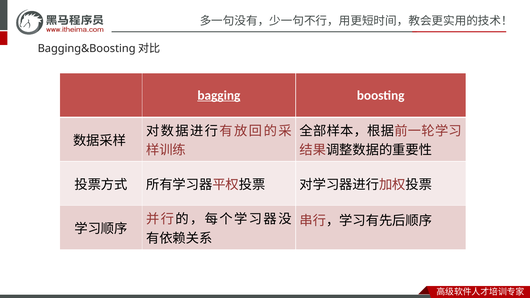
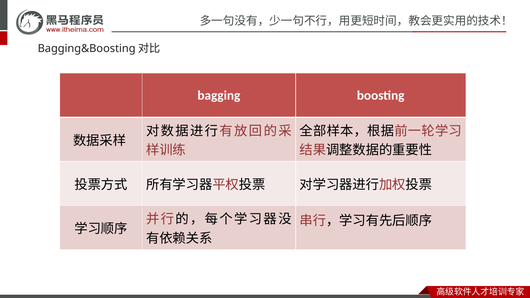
bagging underline: present -> none
